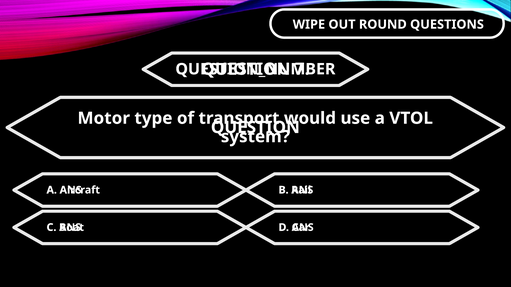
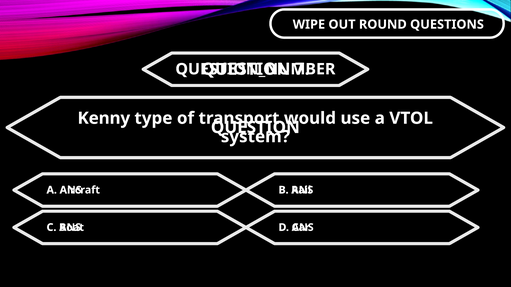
Motor: Motor -> Kenny
